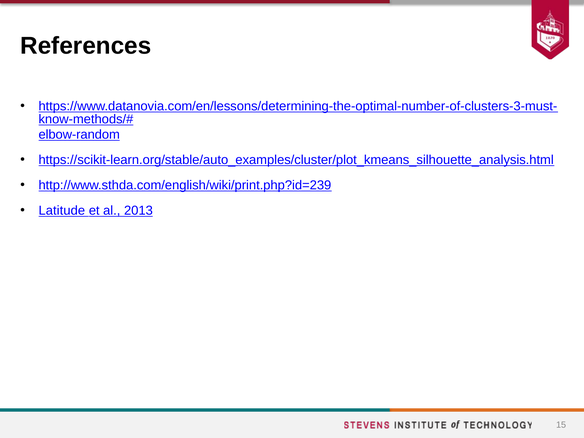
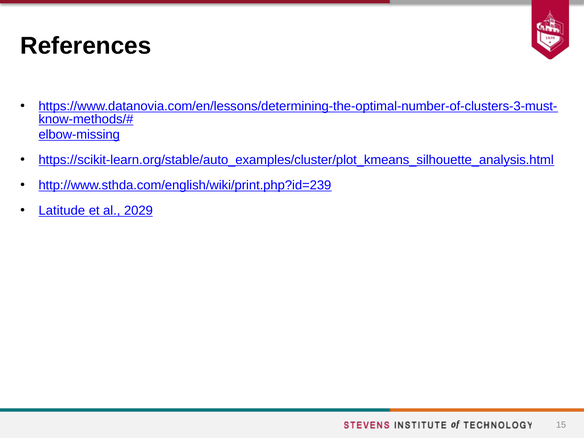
elbow-random: elbow-random -> elbow-missing
2013: 2013 -> 2029
